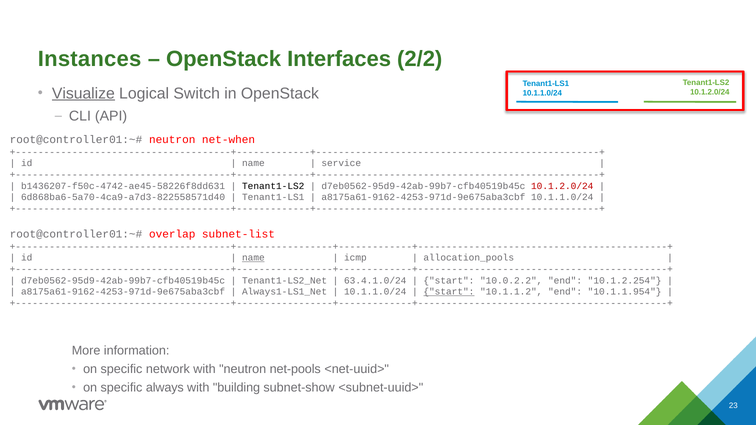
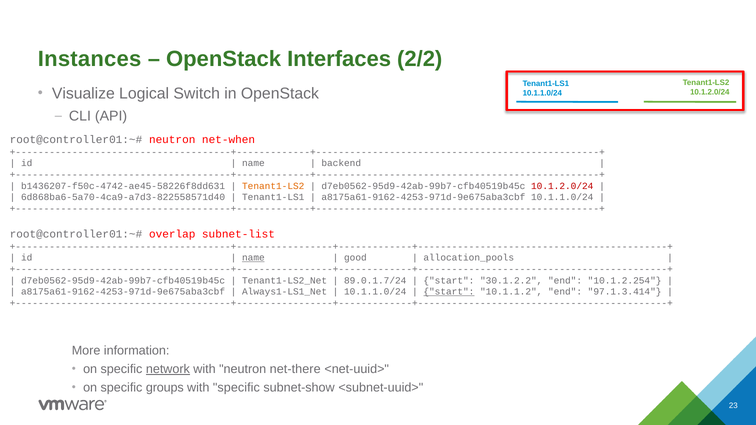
Visualize underline: present -> none
service: service -> backend
Tenant1-LS2 at (273, 186) colour: black -> orange
icmp: icmp -> good
63.4.1.0/24: 63.4.1.0/24 -> 89.0.1.7/24
10.0.2.2: 10.0.2.2 -> 30.1.2.2
10.1.1.954: 10.1.1.954 -> 97.1.3.414
network underline: none -> present
net-pools: net-pools -> net-there
always: always -> groups
with building: building -> specific
